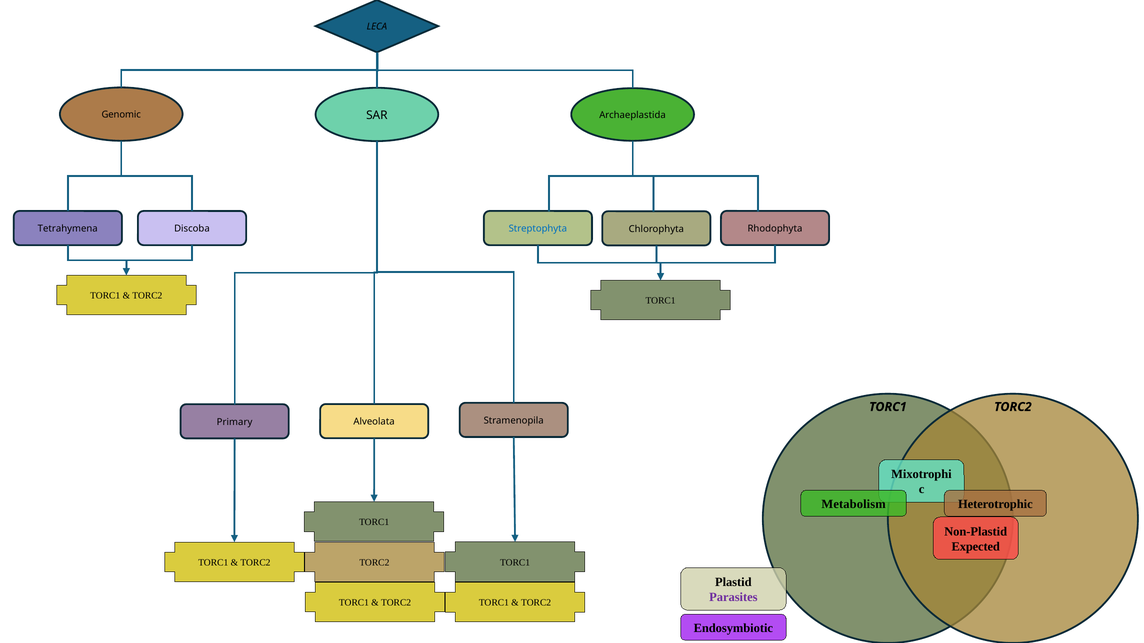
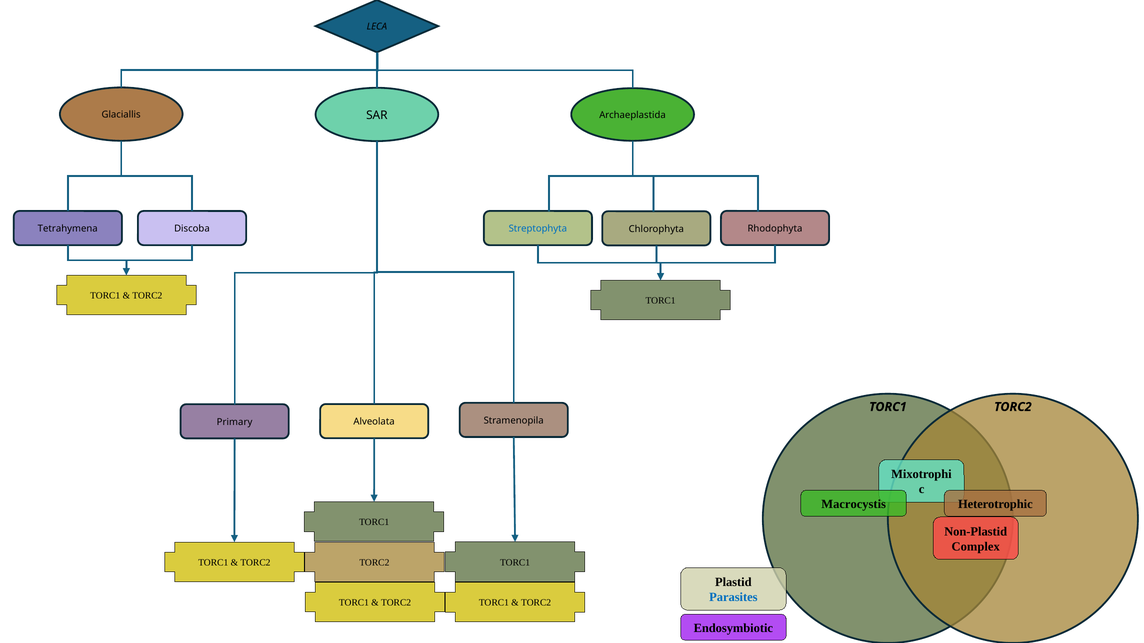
Genomic: Genomic -> Glaciallis
Metabolism: Metabolism -> Macrocystis
Expected: Expected -> Complex
Parasites colour: purple -> blue
